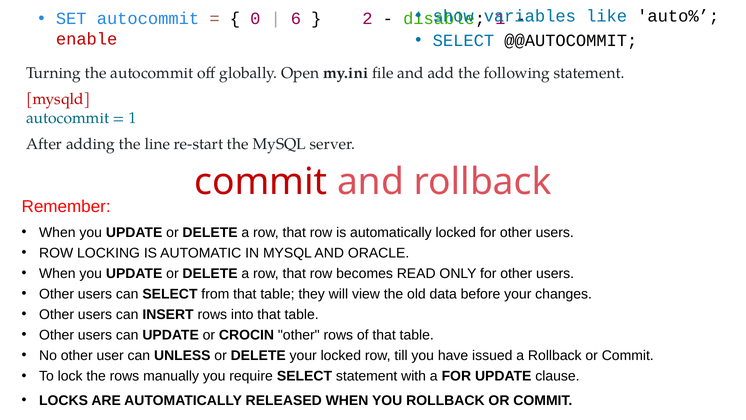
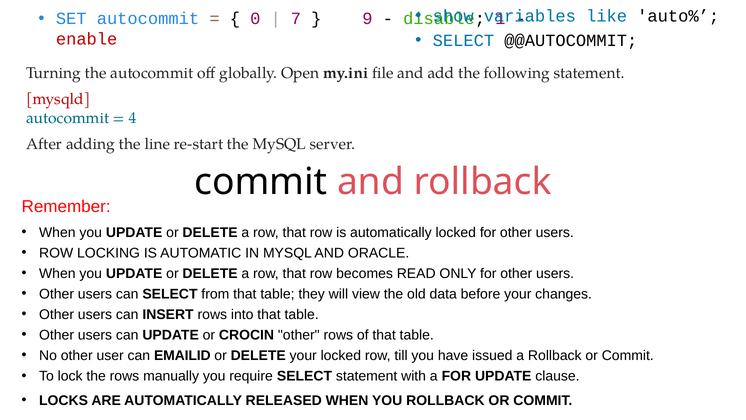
6: 6 -> 7
2: 2 -> 9
1 at (133, 118): 1 -> 4
commit at (261, 182) colour: red -> black
UNLESS: UNLESS -> EMAILID
